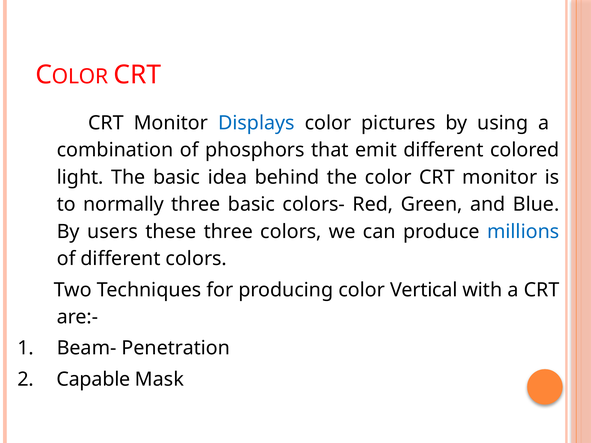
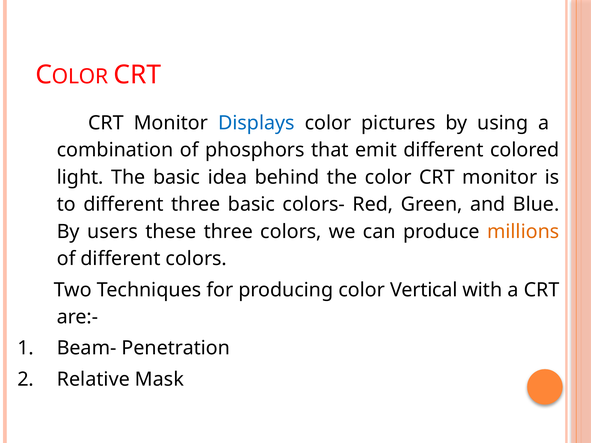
to normally: normally -> different
millions colour: blue -> orange
Capable: Capable -> Relative
